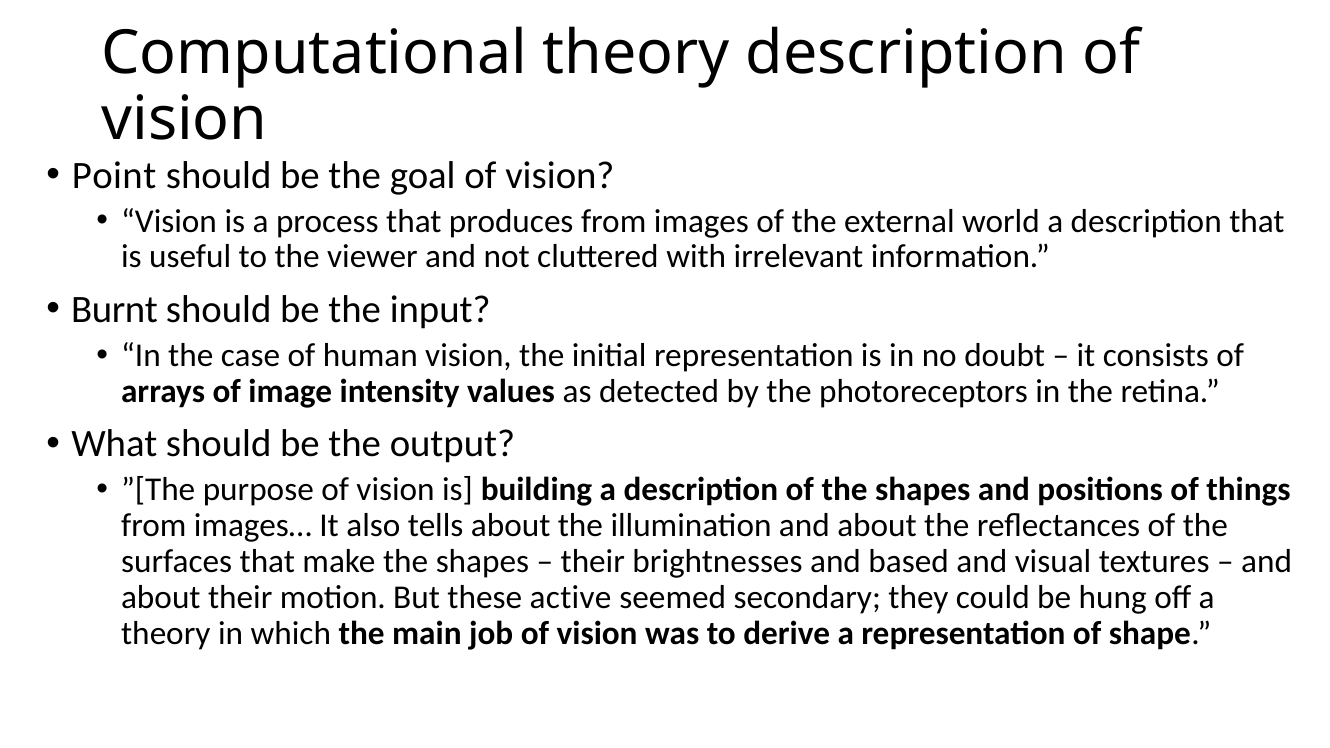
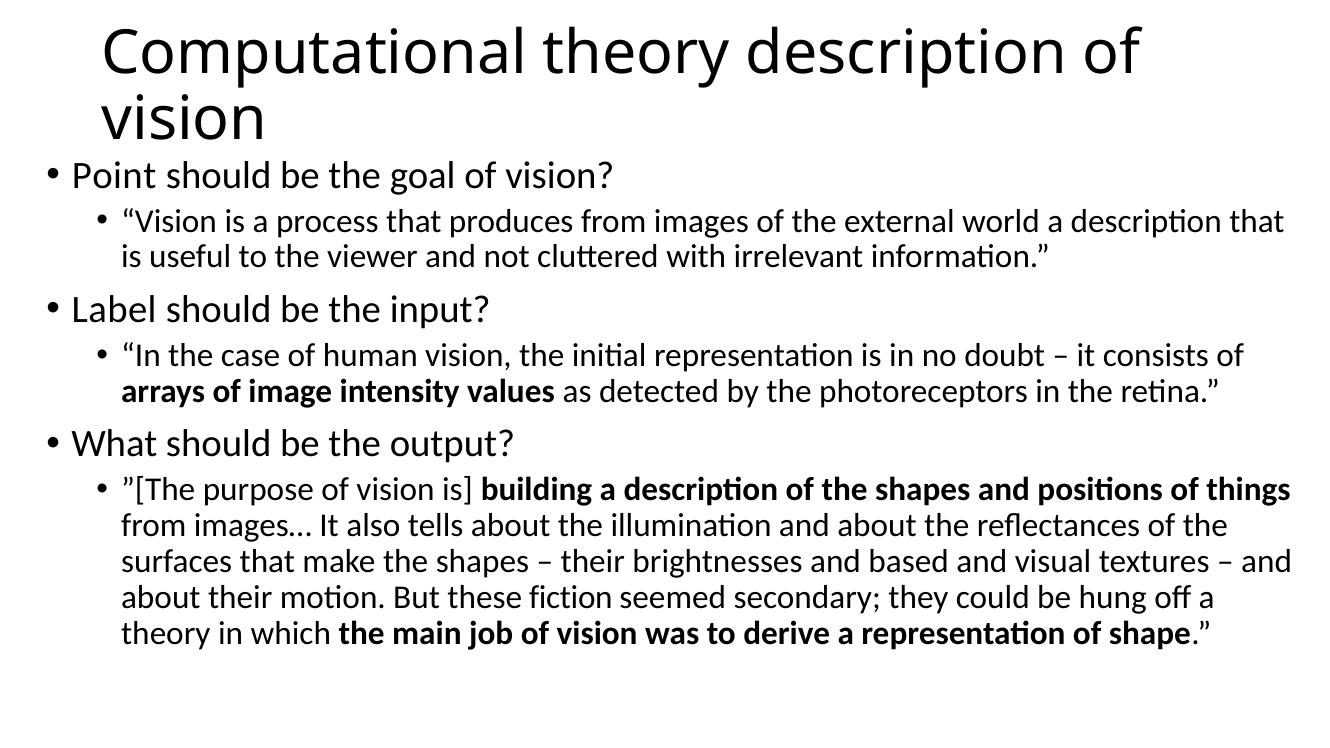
Burnt: Burnt -> Label
active: active -> fiction
